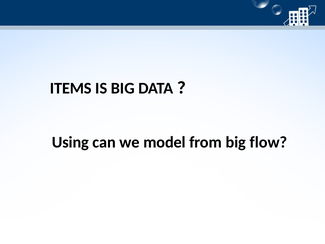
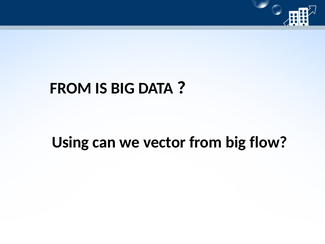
ITEMS at (71, 88): ITEMS -> FROM
model: model -> vector
